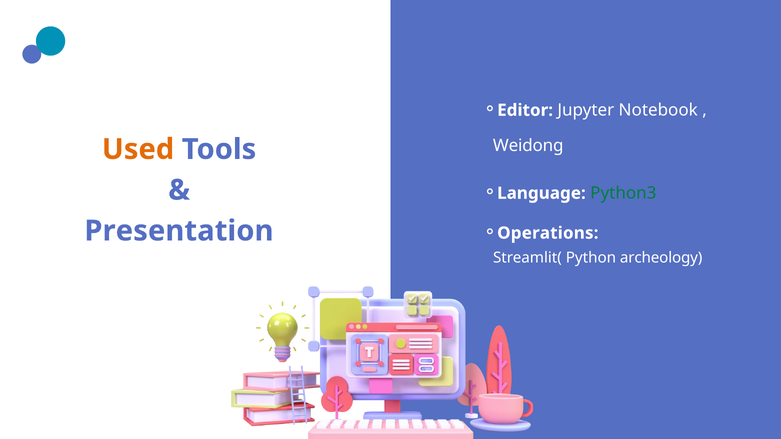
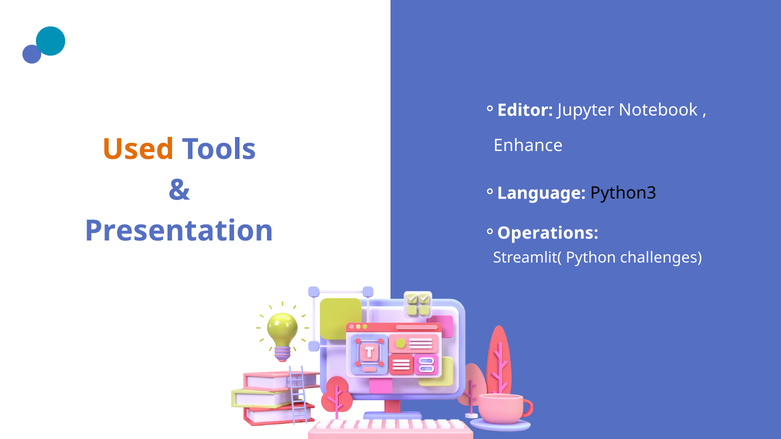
Weidong: Weidong -> Enhance
Python3 colour: green -> black
archeology: archeology -> challenges
